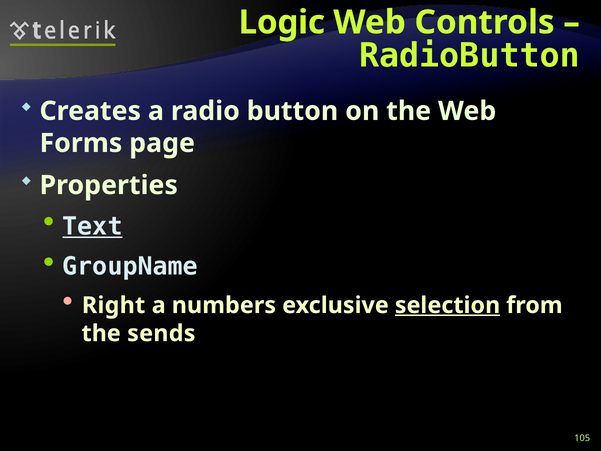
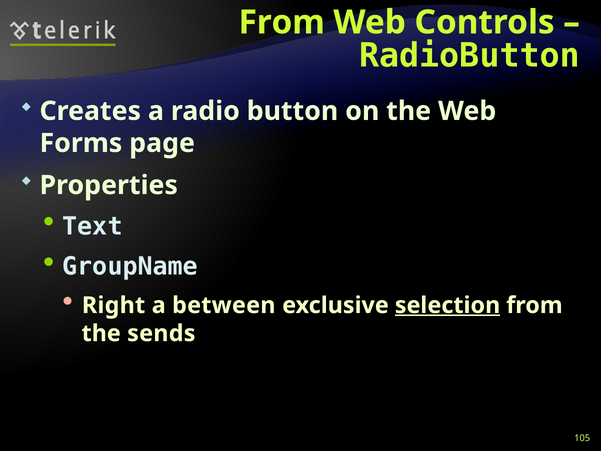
Logic at (282, 22): Logic -> From
Text underline: present -> none
numbers: numbers -> between
